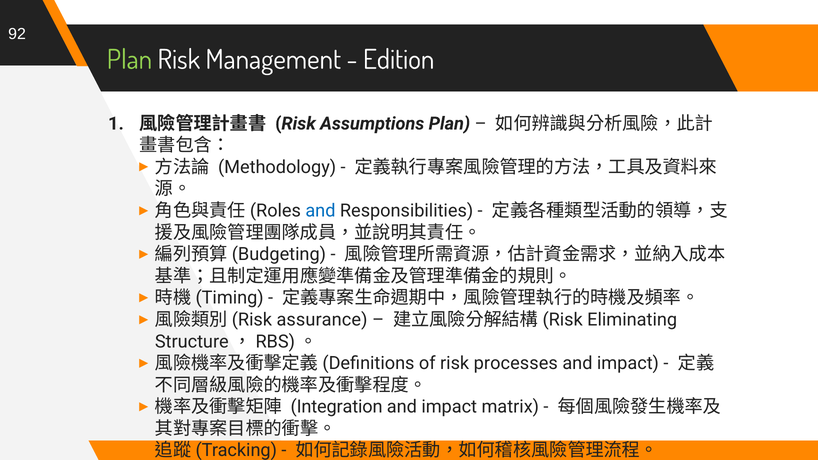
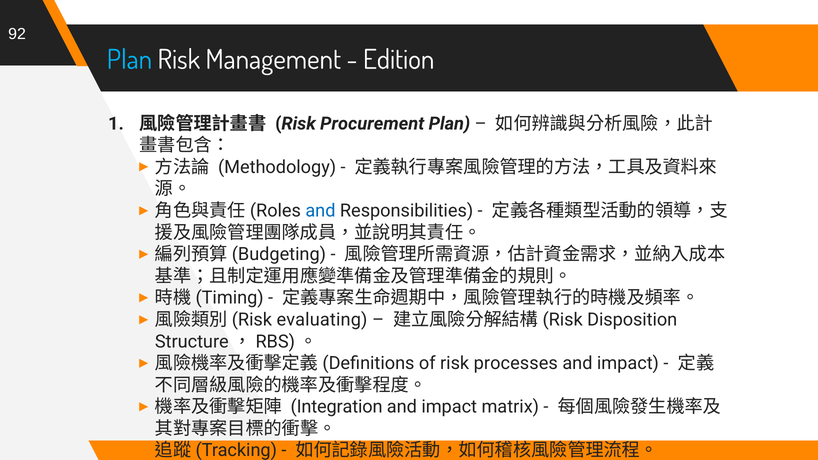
Plan at (129, 60) colour: light green -> light blue
Assumptions: Assumptions -> Procurement
assurance: assurance -> evaluating
Eliminating: Eliminating -> Disposition
